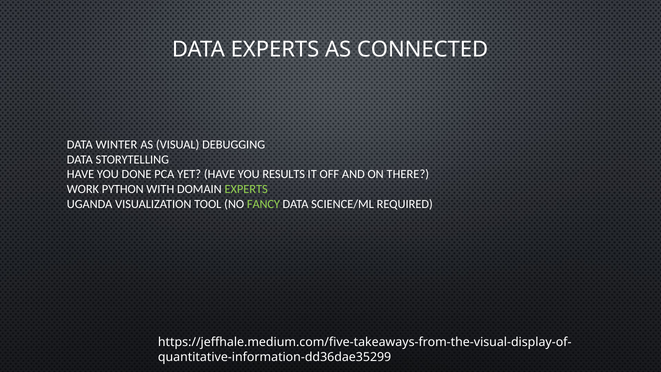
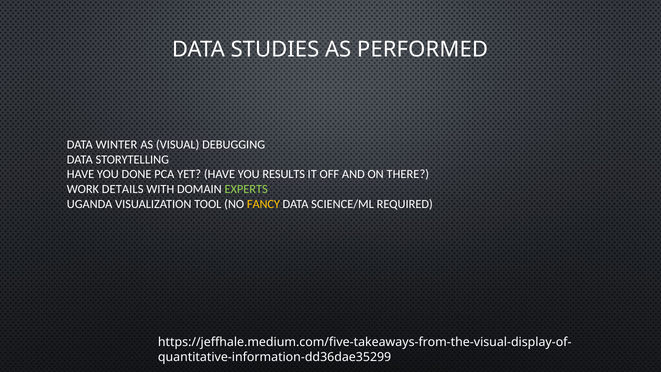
DATA EXPERTS: EXPERTS -> STUDIES
CONNECTED: CONNECTED -> PERFORMED
PYTHON: PYTHON -> DETAILS
FANCY colour: light green -> yellow
